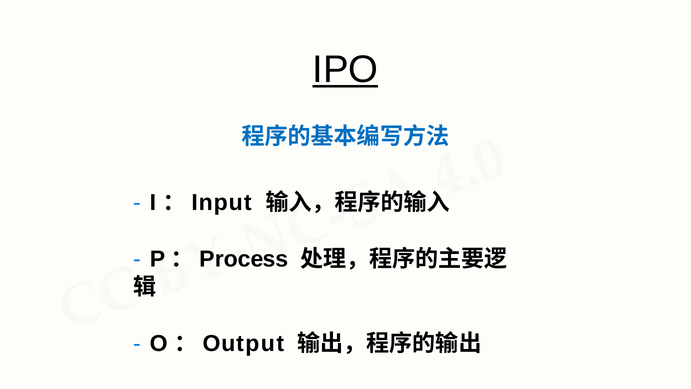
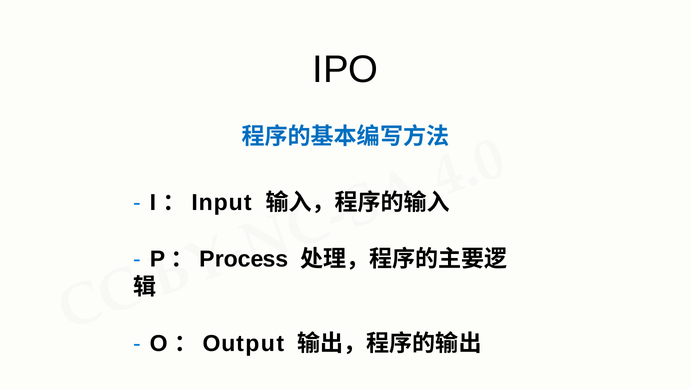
IPO underline: present -> none
